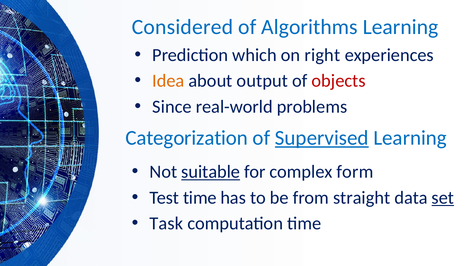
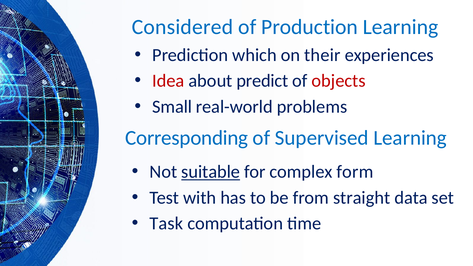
Algorithms: Algorithms -> Production
right: right -> their
Idea colour: orange -> red
output: output -> predict
Since: Since -> Small
Categorization: Categorization -> Corresponding
Supervised underline: present -> none
Test time: time -> with
set underline: present -> none
